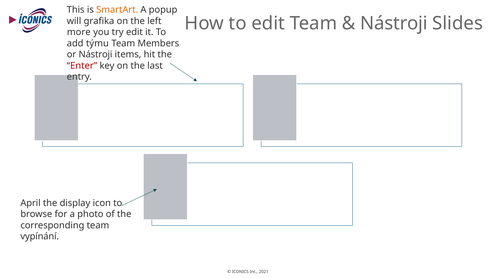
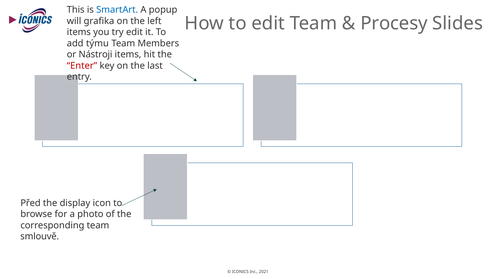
SmartArt colour: orange -> blue
Nástroji at (394, 23): Nástroji -> Procesy
more at (79, 32): more -> items
April: April -> Před
vypínání: vypínání -> smlouvě
